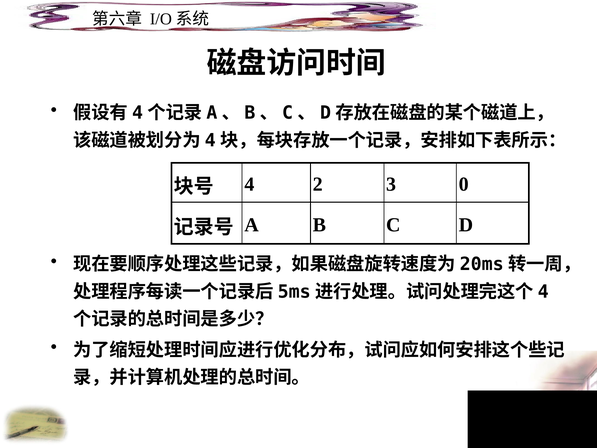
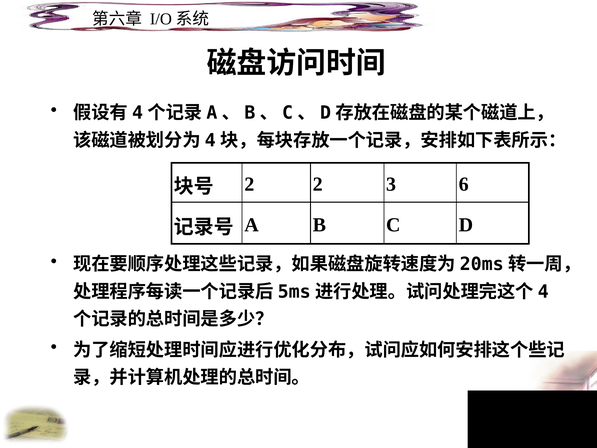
4 at (249, 184): 4 -> 2
0: 0 -> 6
